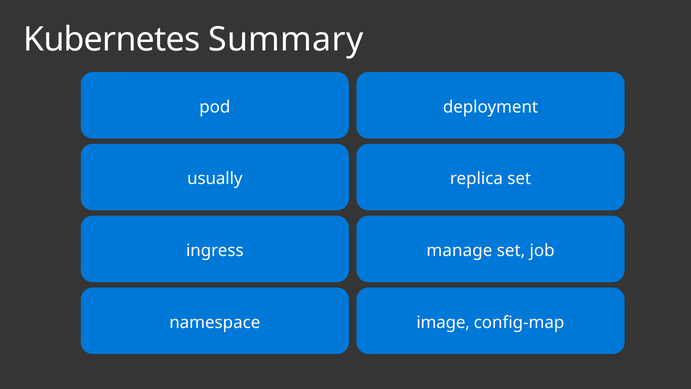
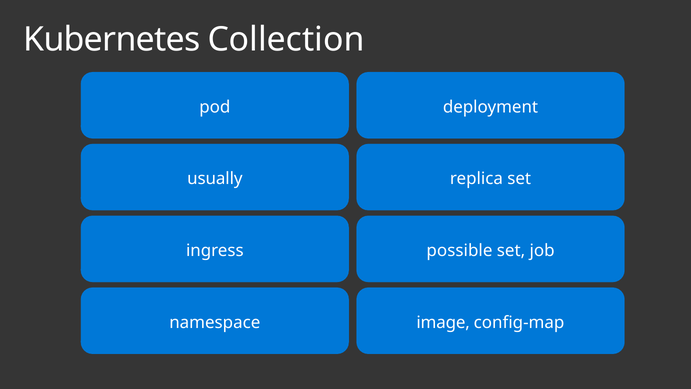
Summary: Summary -> Collection
manage: manage -> possible
